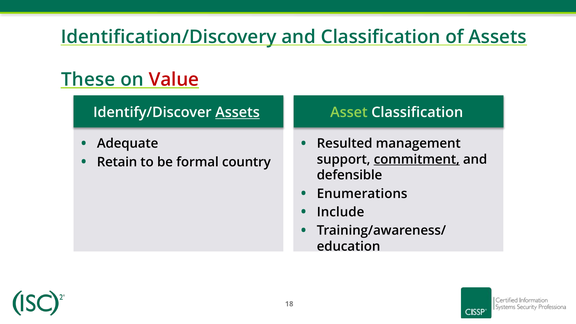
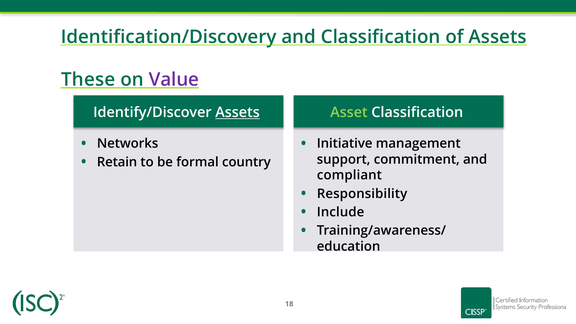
Value colour: red -> purple
Adequate: Adequate -> Networks
Resulted: Resulted -> Initiative
commitment underline: present -> none
defensible: defensible -> compliant
Enumerations: Enumerations -> Responsibility
